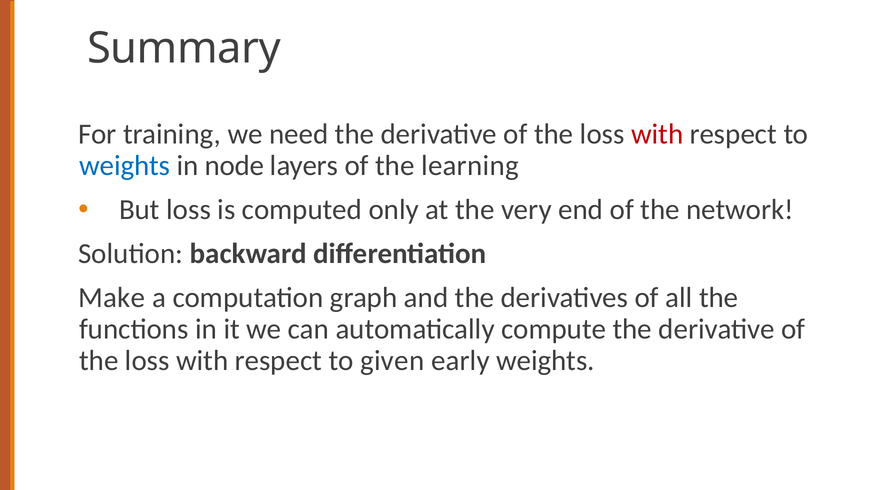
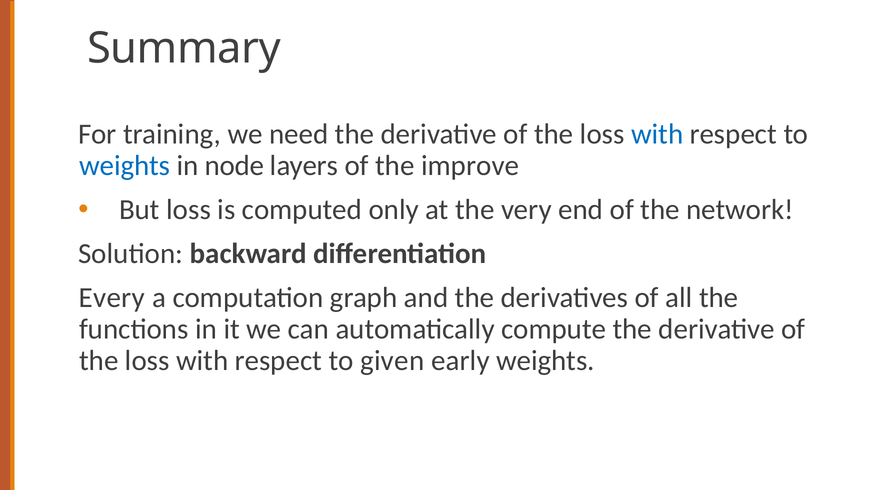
with at (657, 134) colour: red -> blue
learning: learning -> improve
Make: Make -> Every
